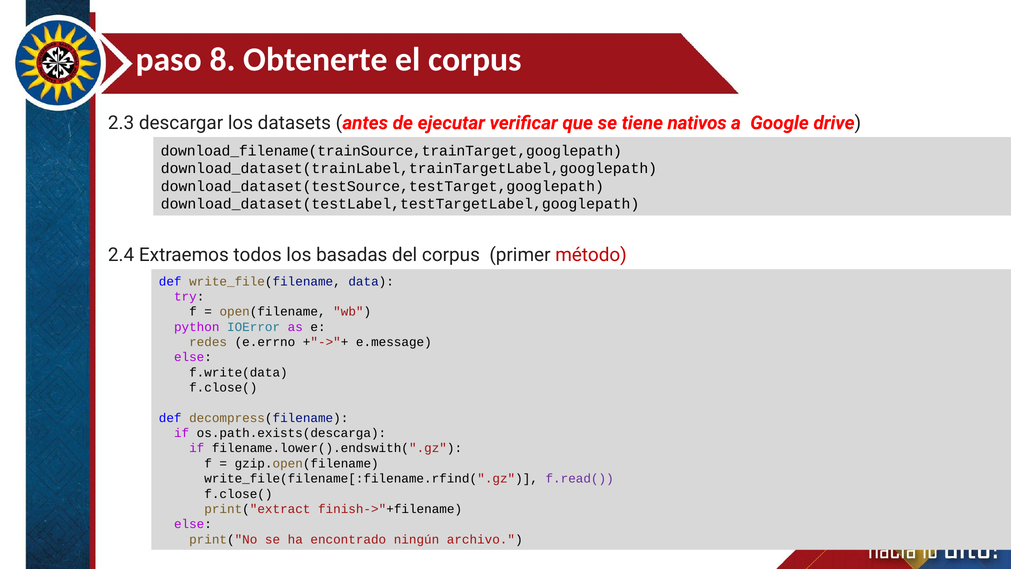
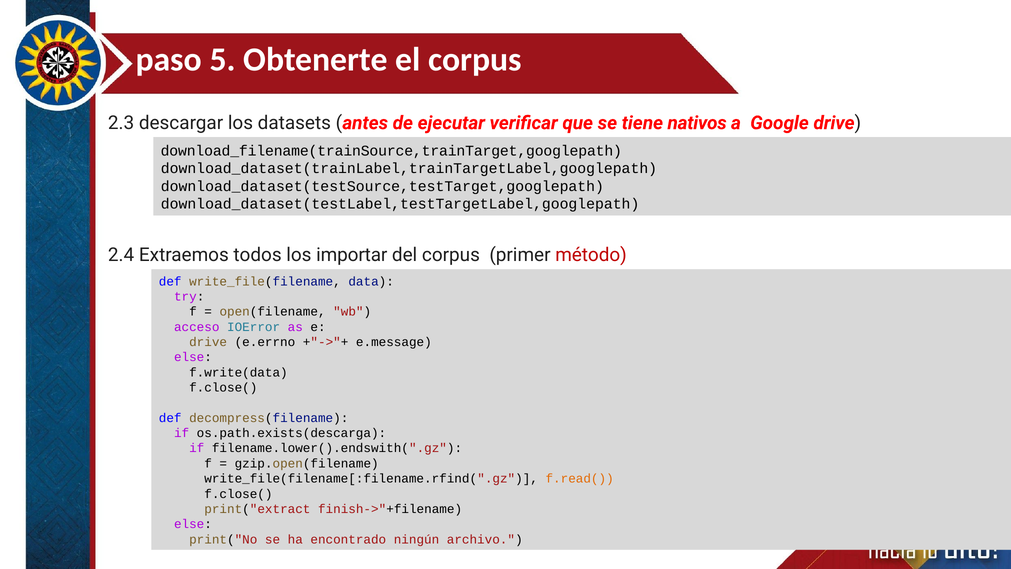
8: 8 -> 5
basadas: basadas -> importar
python: python -> acceso
redes at (208, 342): redes -> drive
f.read( colour: purple -> orange
